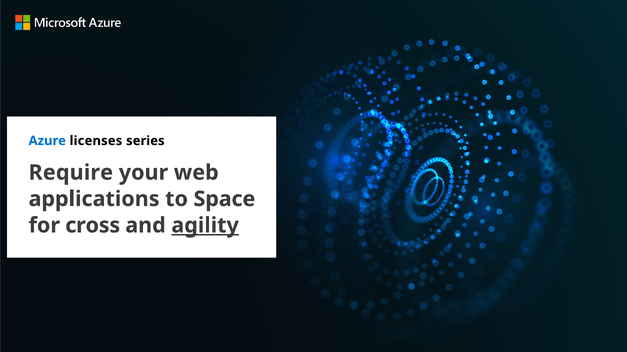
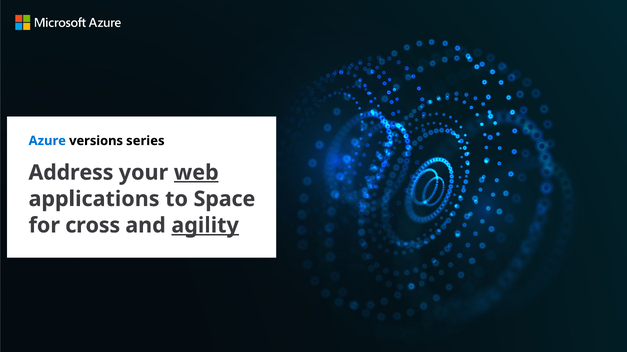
licenses: licenses -> versions
Require: Require -> Address
web underline: none -> present
